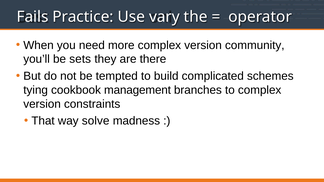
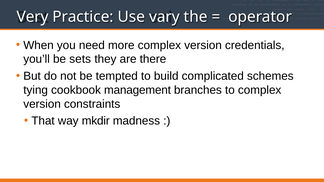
Fails: Fails -> Very
community: community -> credentials
solve: solve -> mkdir
